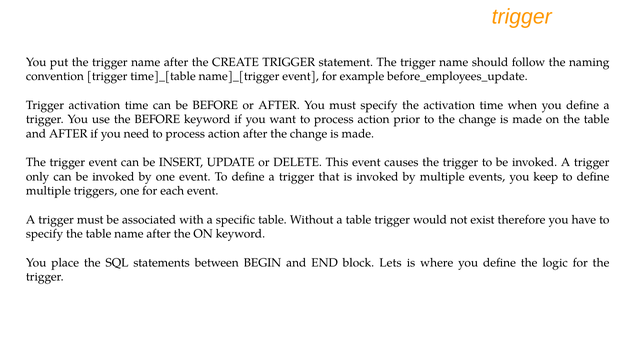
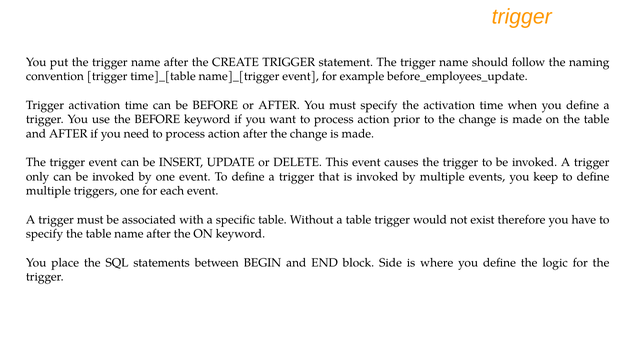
Lets: Lets -> Side
